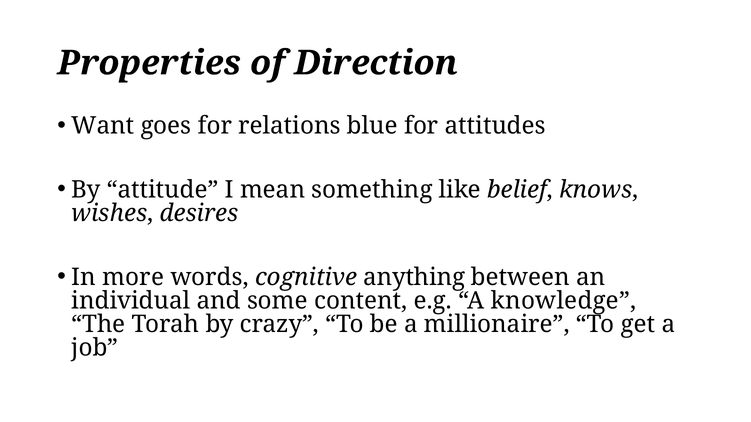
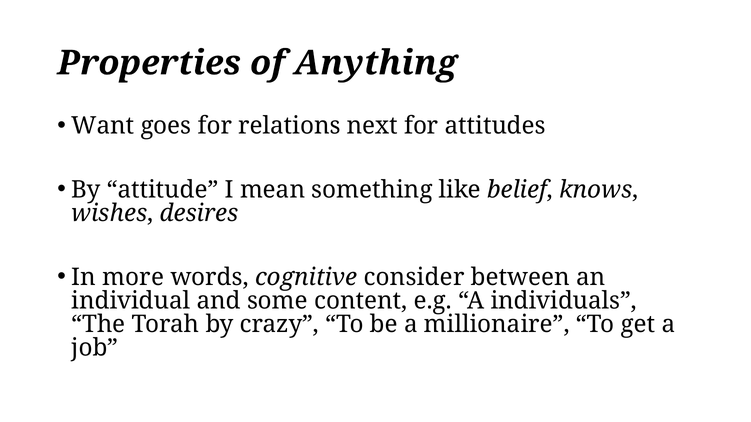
Direction: Direction -> Anything
blue: blue -> next
anything: anything -> consider
knowledge: knowledge -> individuals
